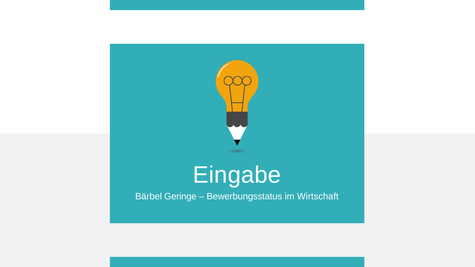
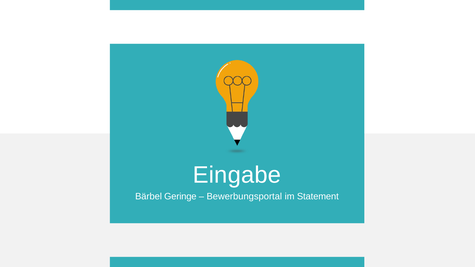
Bewerbungsstatus: Bewerbungsstatus -> Bewerbungsportal
Wirtschaft: Wirtschaft -> Statement
